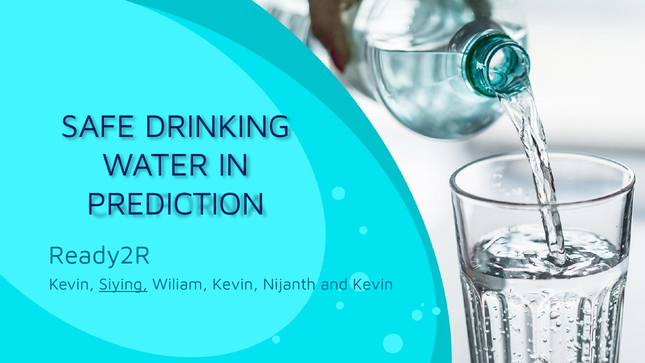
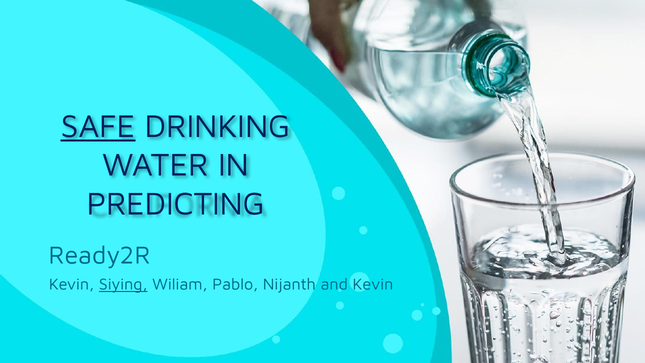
SAFE underline: none -> present
PREDICTION: PREDICTION -> PREDICTING
Wiliam Kevin: Kevin -> Pablo
